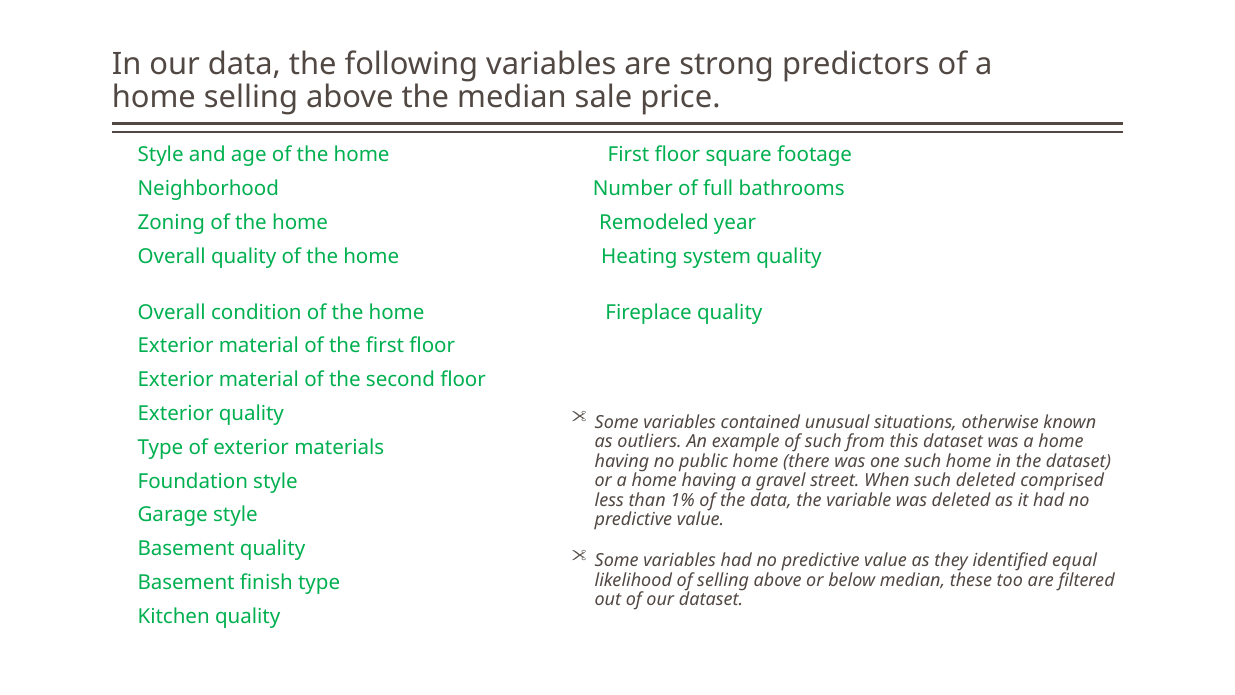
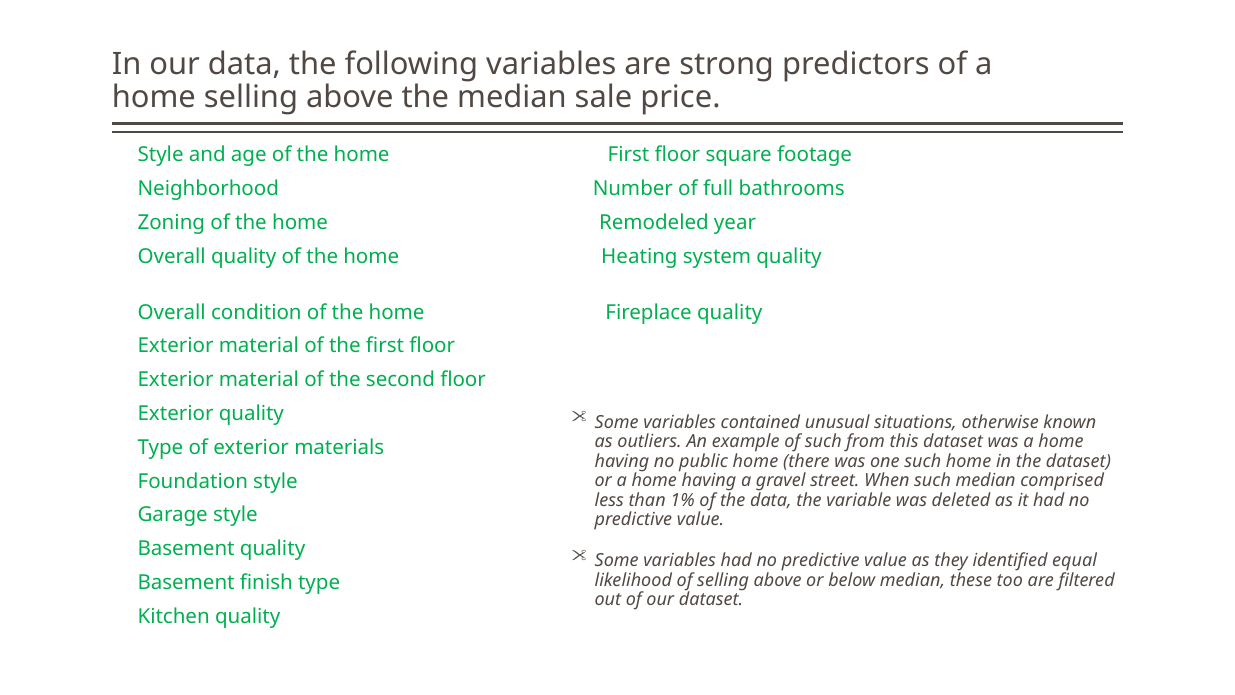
such deleted: deleted -> median
